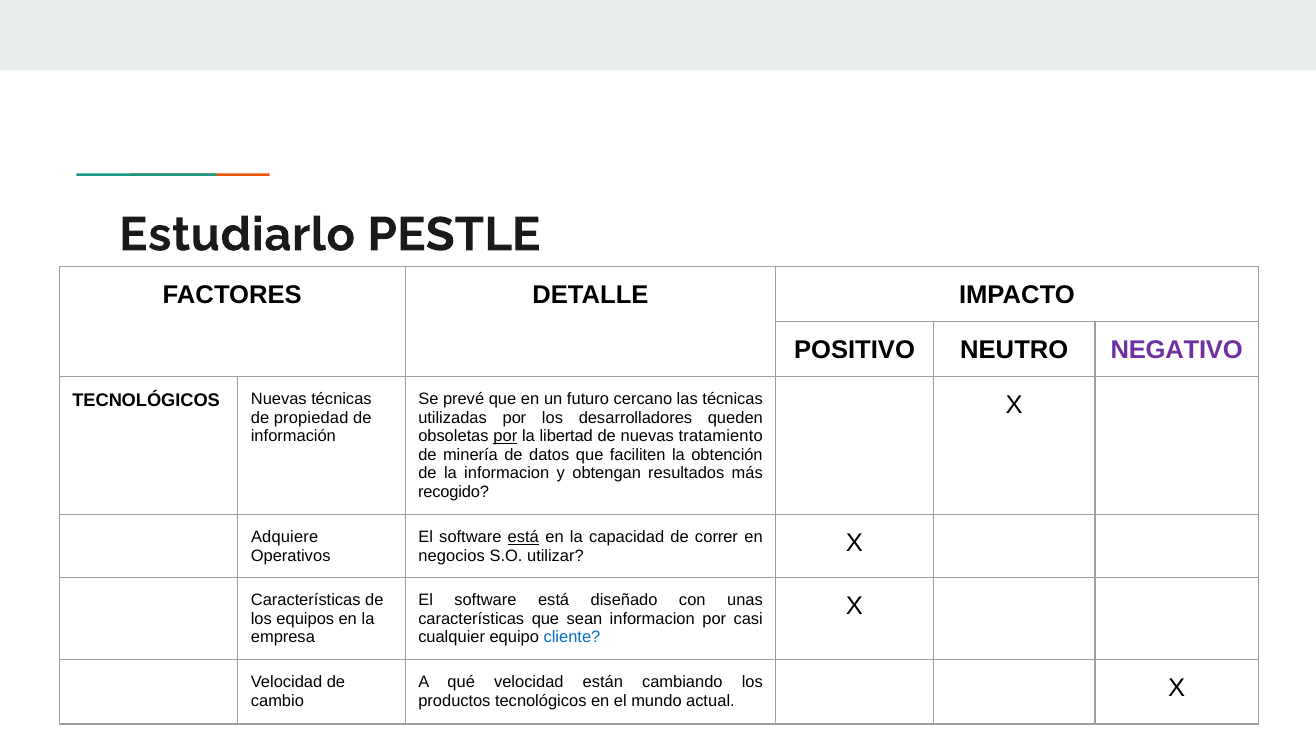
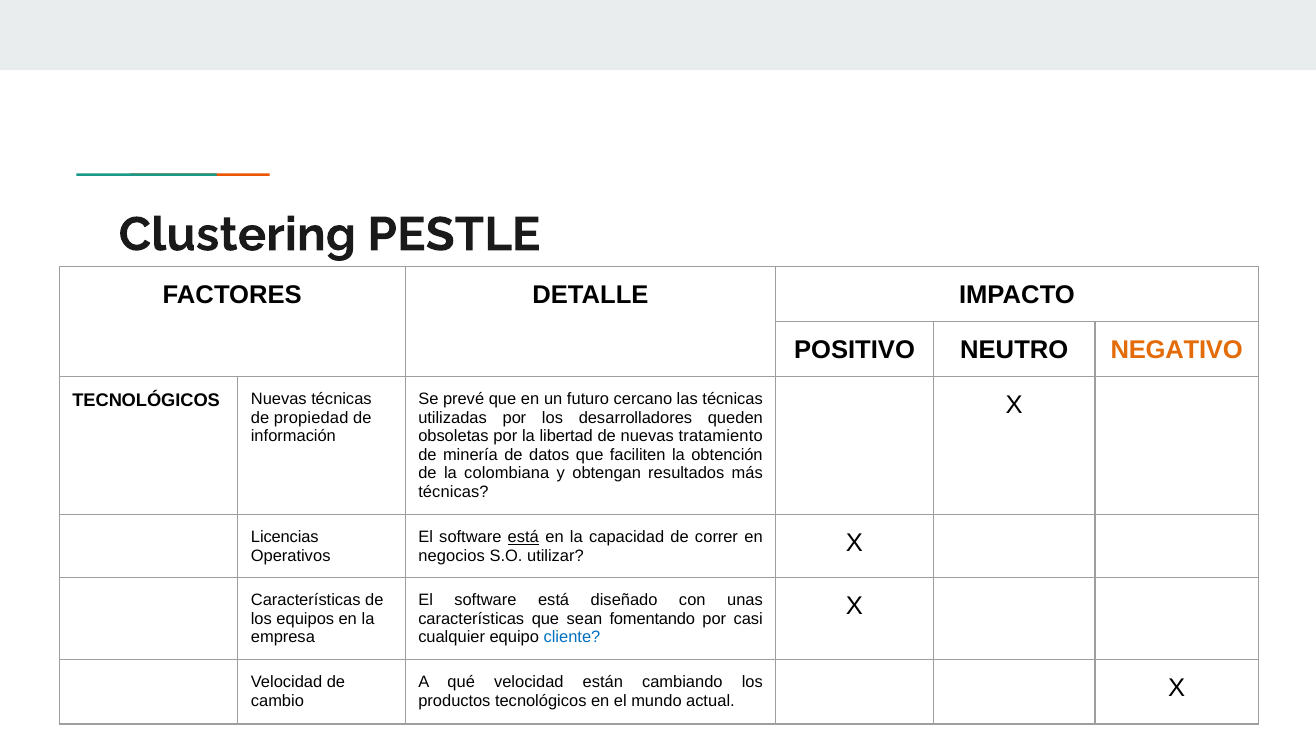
Estudiarlo: Estudiarlo -> Clustering
NEGATIVO colour: purple -> orange
por at (505, 436) underline: present -> none
la informacion: informacion -> colombiana
recogido at (454, 492): recogido -> técnicas
Adquiere: Adquiere -> Licencias
sean informacion: informacion -> fomentando
